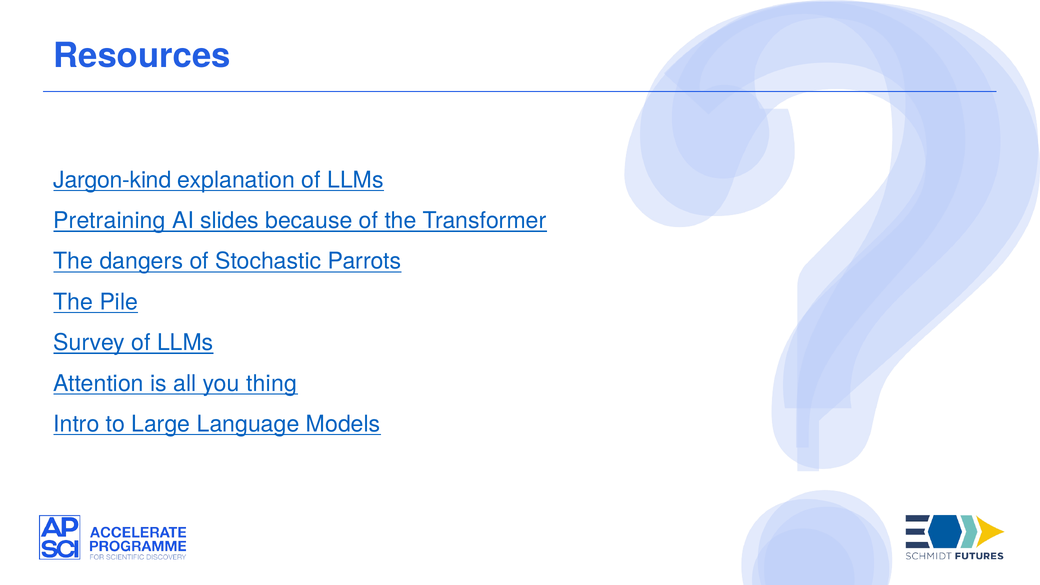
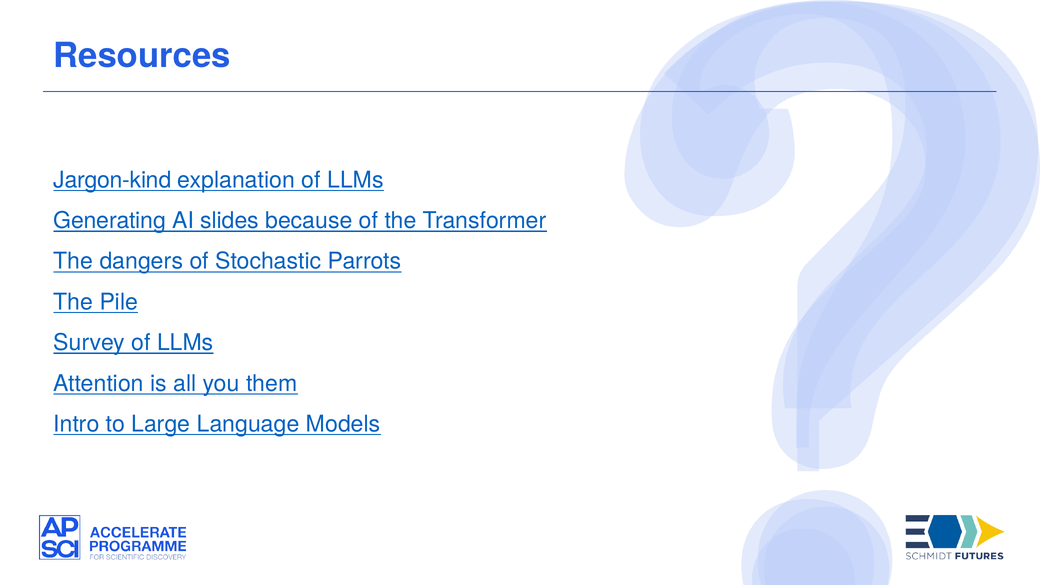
Pretraining: Pretraining -> Generating
thing: thing -> them
